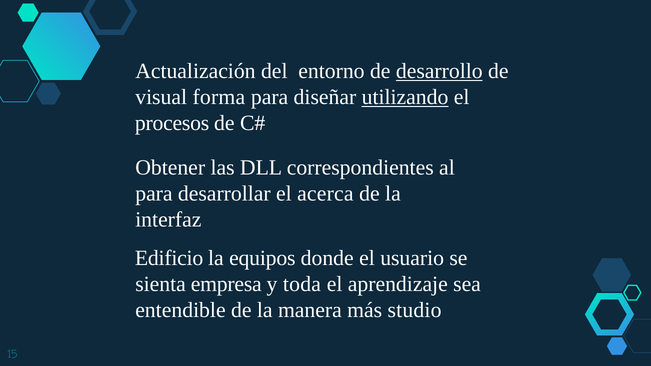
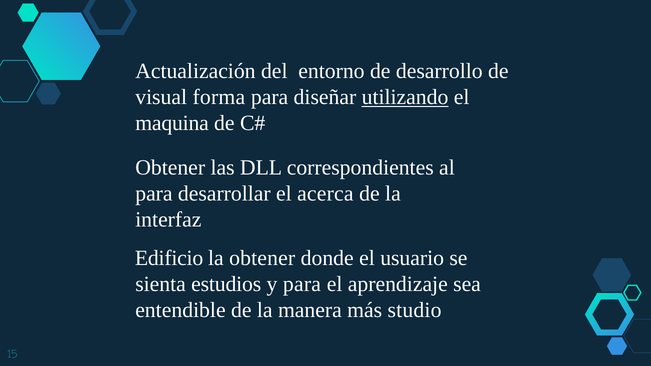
desarrollo underline: present -> none
procesos: procesos -> maquina
la equipos: equipos -> obtener
empresa: empresa -> estudios
y toda: toda -> para
